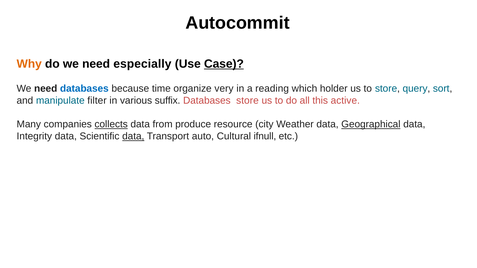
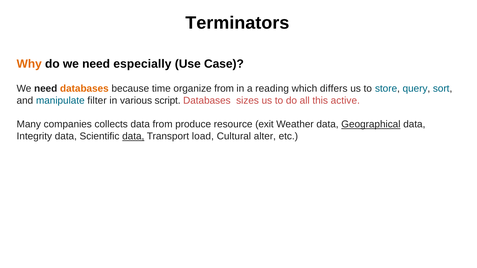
Autocommit: Autocommit -> Terminators
Case underline: present -> none
databases at (84, 89) colour: blue -> orange
organize very: very -> from
holder: holder -> differs
suffix: suffix -> script
Databases store: store -> sizes
collects underline: present -> none
city: city -> exit
auto: auto -> load
ifnull: ifnull -> alter
